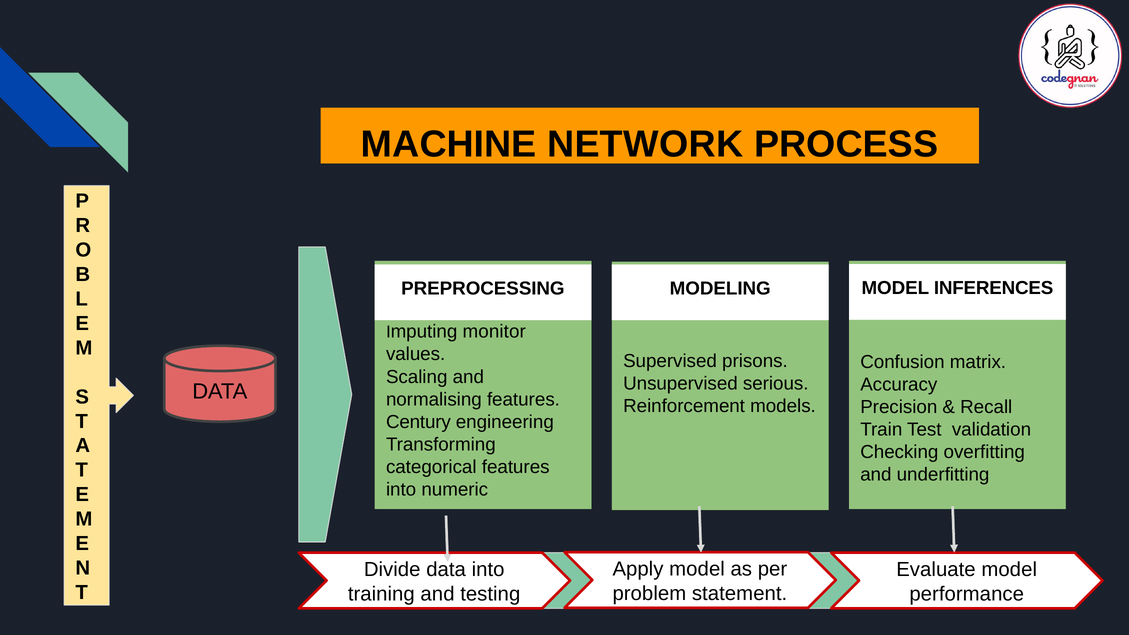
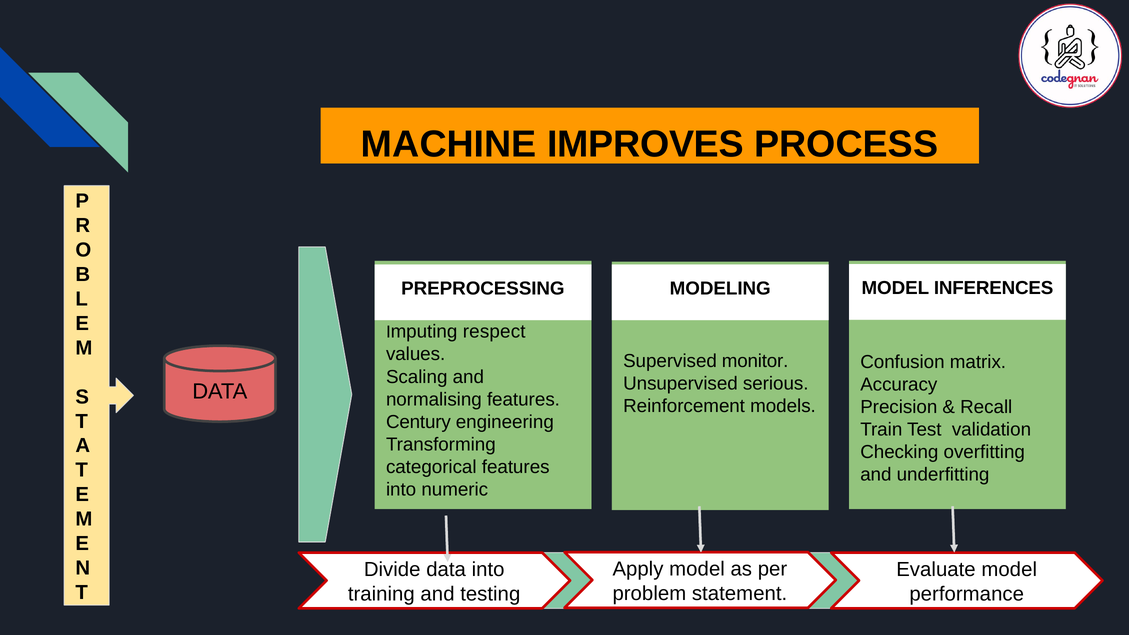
NETWORK: NETWORK -> IMPROVES
monitor: monitor -> respect
prisons: prisons -> monitor
